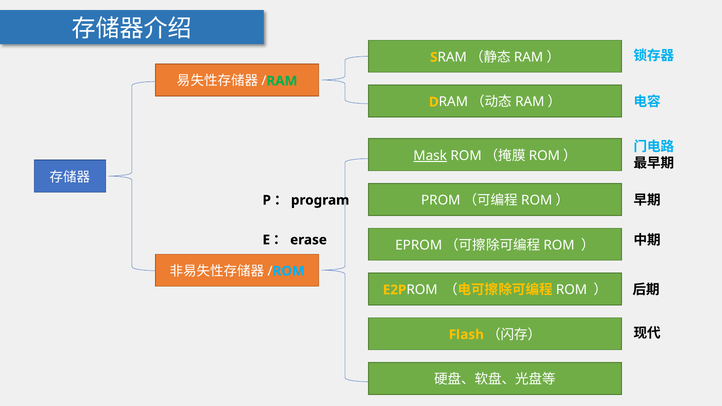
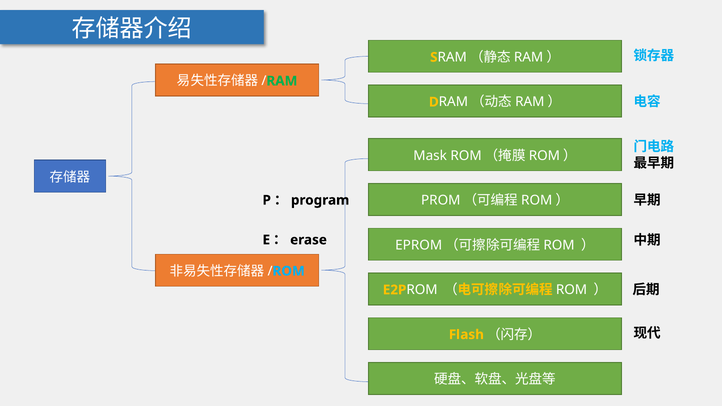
Mask underline: present -> none
